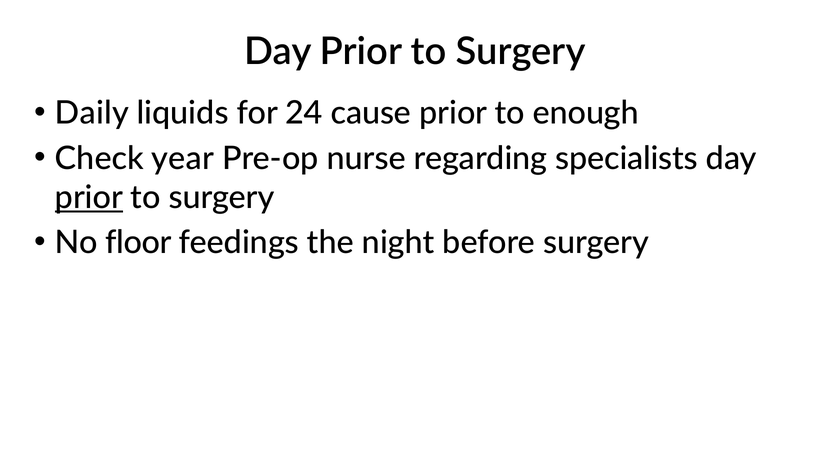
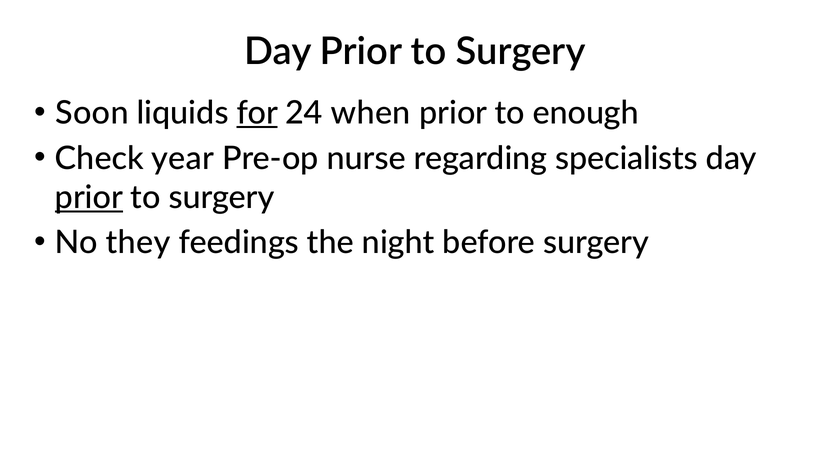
Daily: Daily -> Soon
for underline: none -> present
cause: cause -> when
floor: floor -> they
